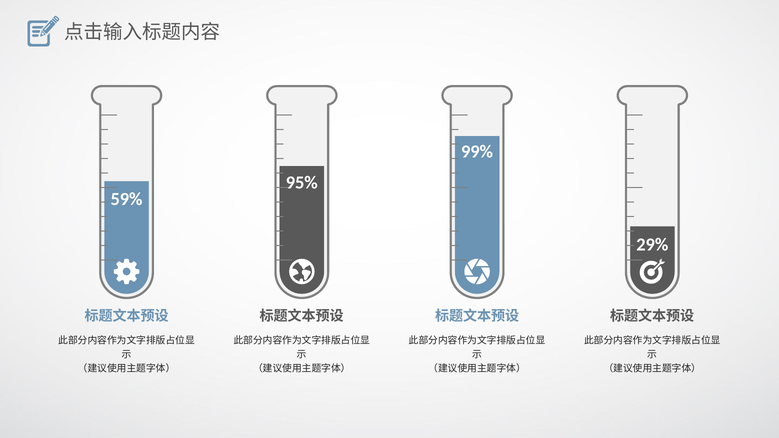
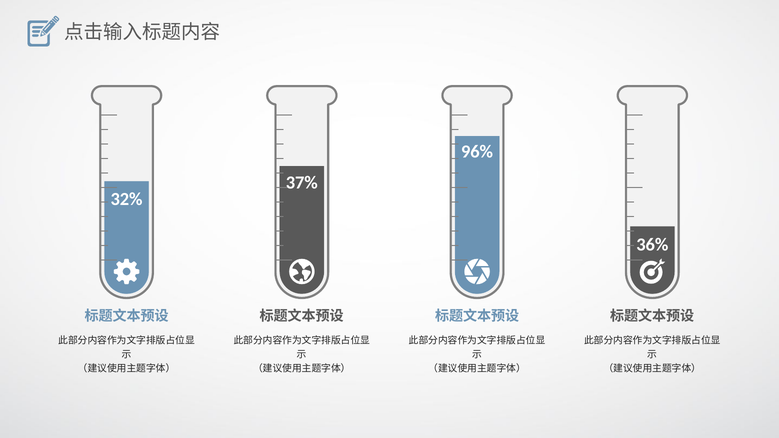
99%: 99% -> 96%
95%: 95% -> 37%
59%: 59% -> 32%
29%: 29% -> 36%
